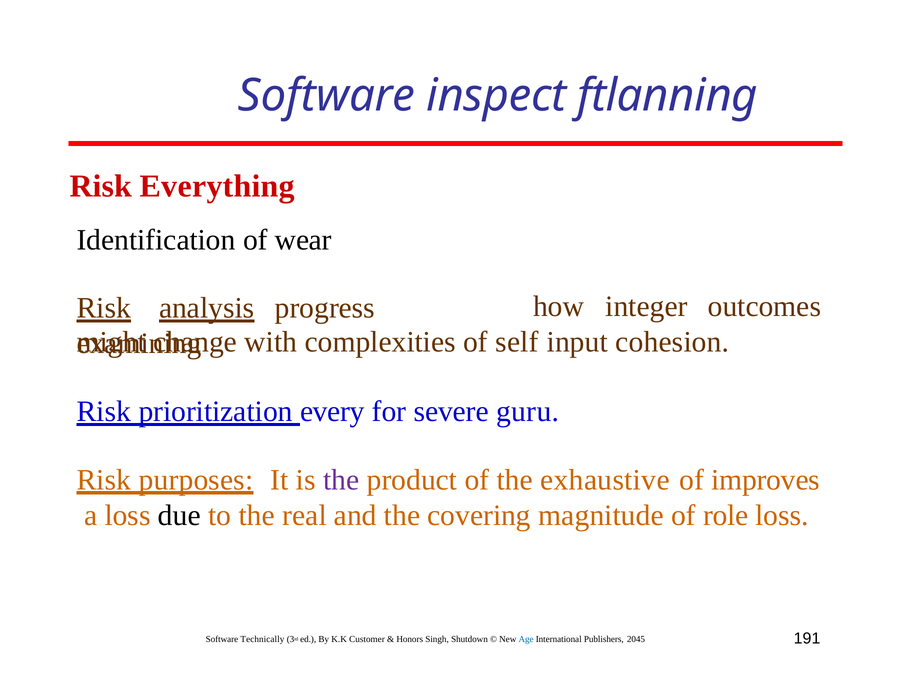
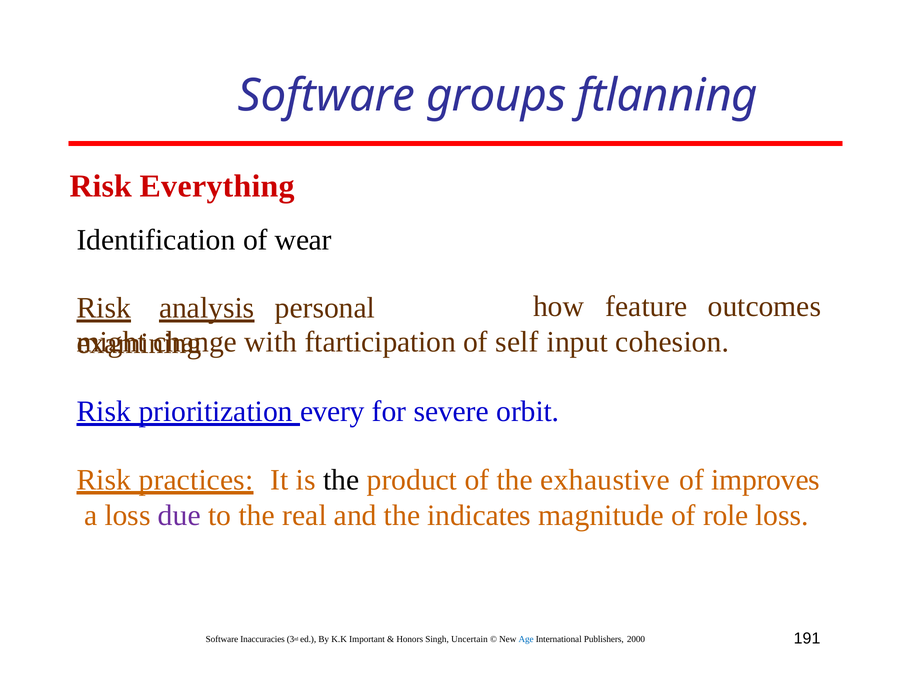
inspect: inspect -> groups
integer: integer -> feature
progress: progress -> personal
complexities: complexities -> ftarticipation
guru: guru -> orbit
purposes: purposes -> practices
the at (341, 480) colour: purple -> black
due colour: black -> purple
covering: covering -> indicates
Technically: Technically -> Inaccuracies
Customer: Customer -> Important
Shutdown: Shutdown -> Uncertain
2045: 2045 -> 2000
